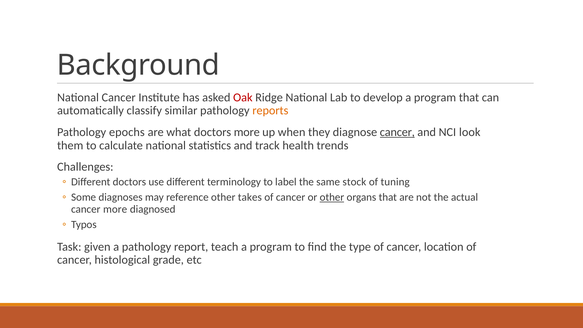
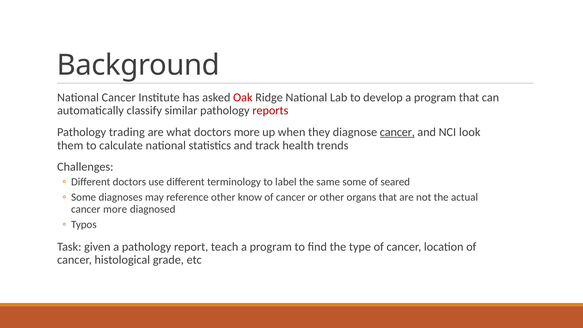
reports colour: orange -> red
epochs: epochs -> trading
same stock: stock -> some
tuning: tuning -> seared
takes: takes -> know
other at (332, 197) underline: present -> none
